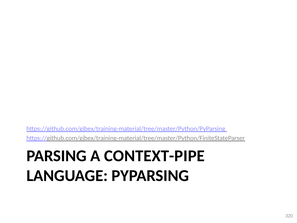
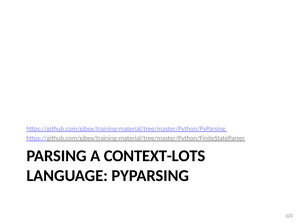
CONTEXT-PIPE: CONTEXT-PIPE -> CONTEXT-LOTS
